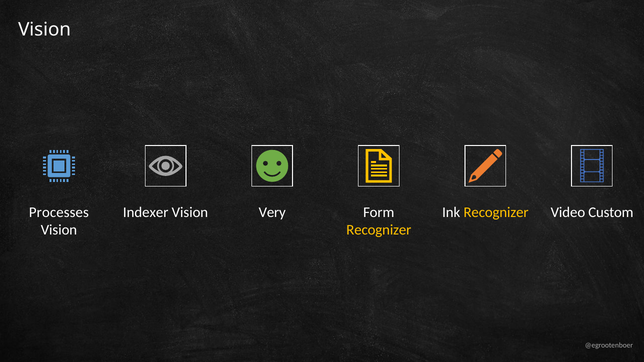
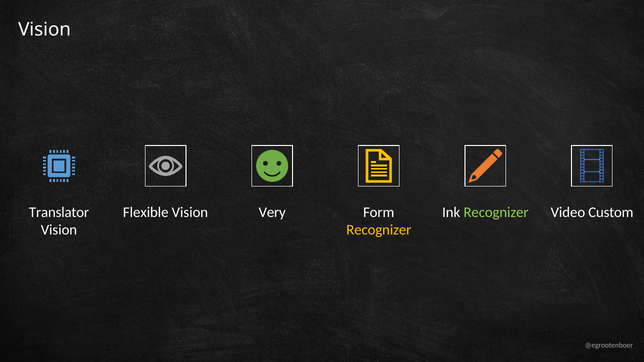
Processes: Processes -> Translator
Indexer: Indexer -> Flexible
Recognizer at (496, 212) colour: yellow -> light green
